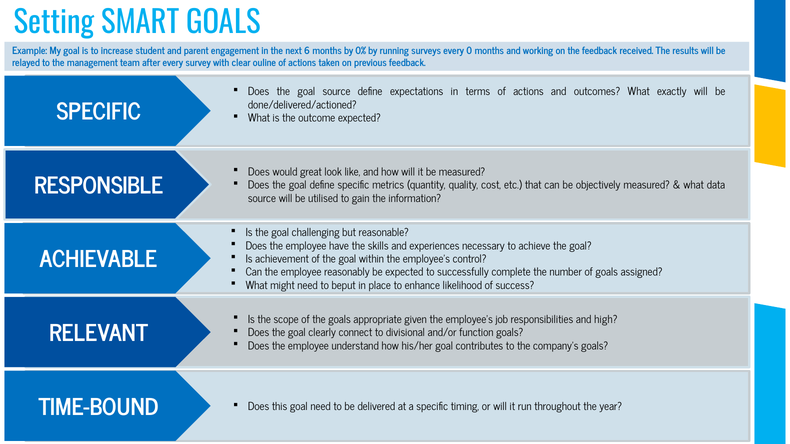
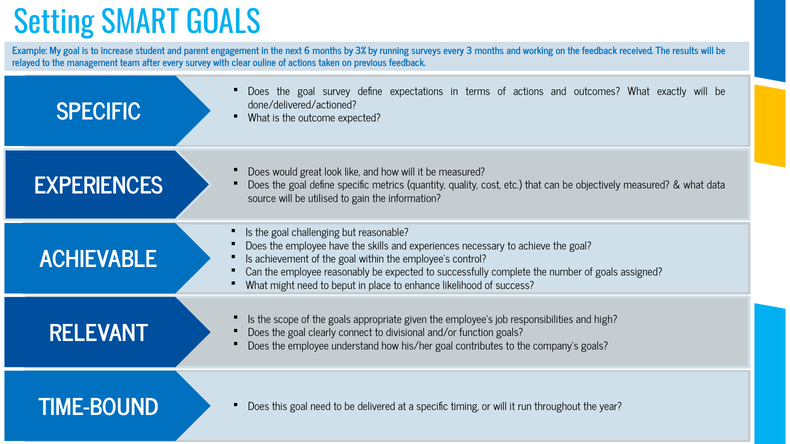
0%: 0% -> 3%
0: 0 -> 3
goal source: source -> survey
RESPONSIBLE at (99, 186): RESPONSIBLE -> EXPERIENCES
